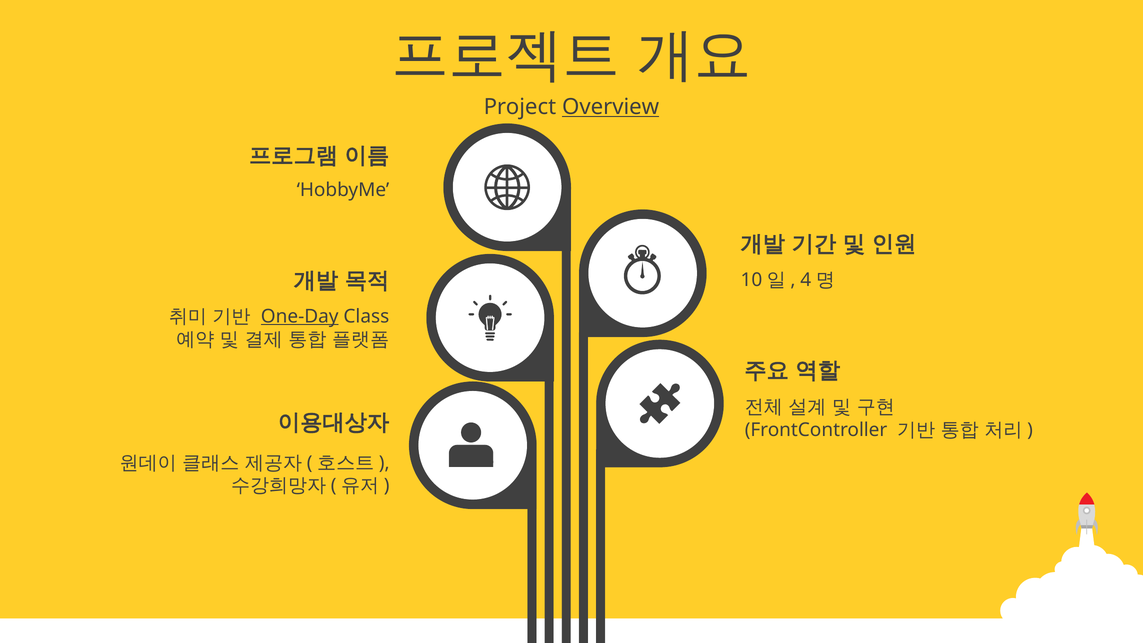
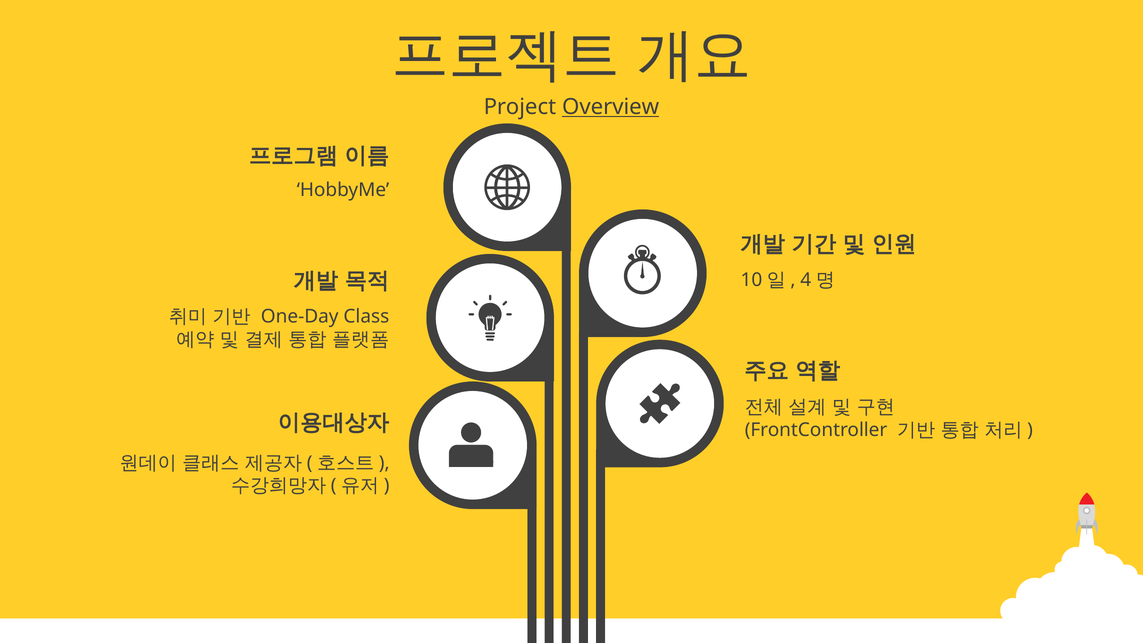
One-Day underline: present -> none
